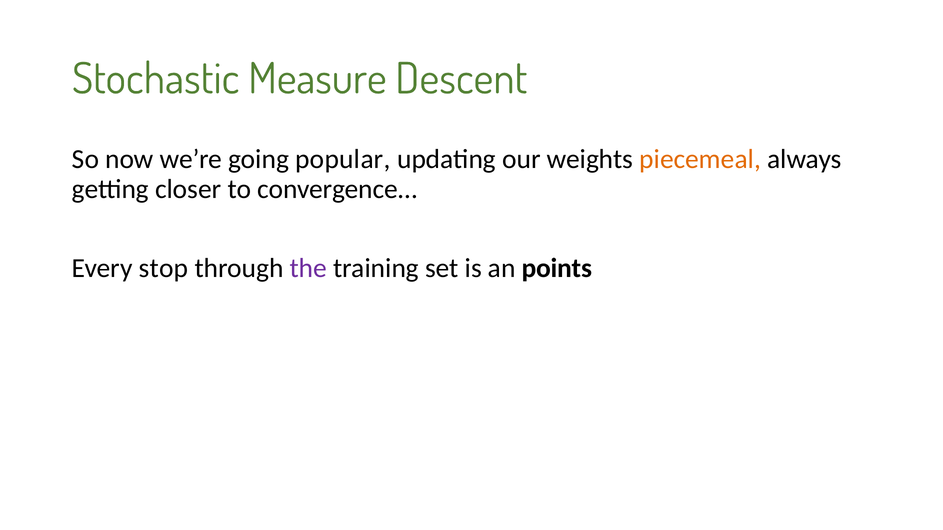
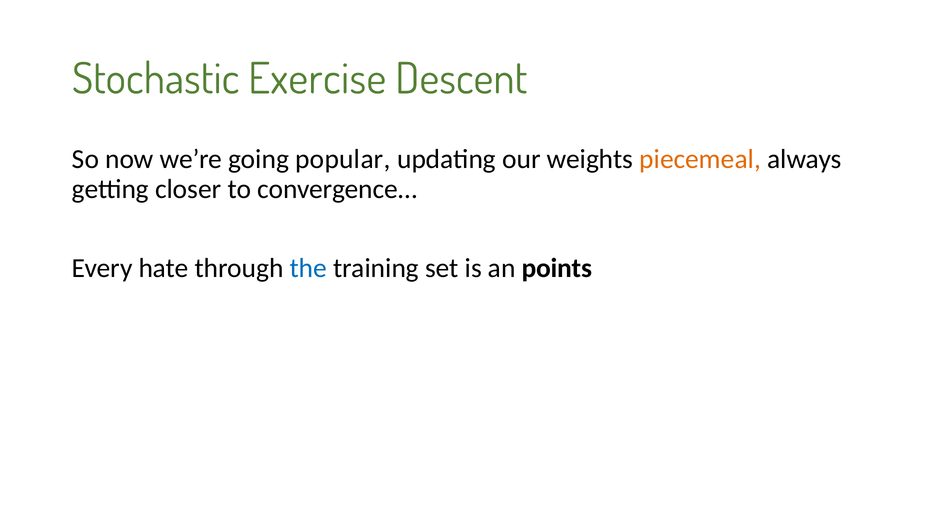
Measure: Measure -> Exercise
stop: stop -> hate
the colour: purple -> blue
